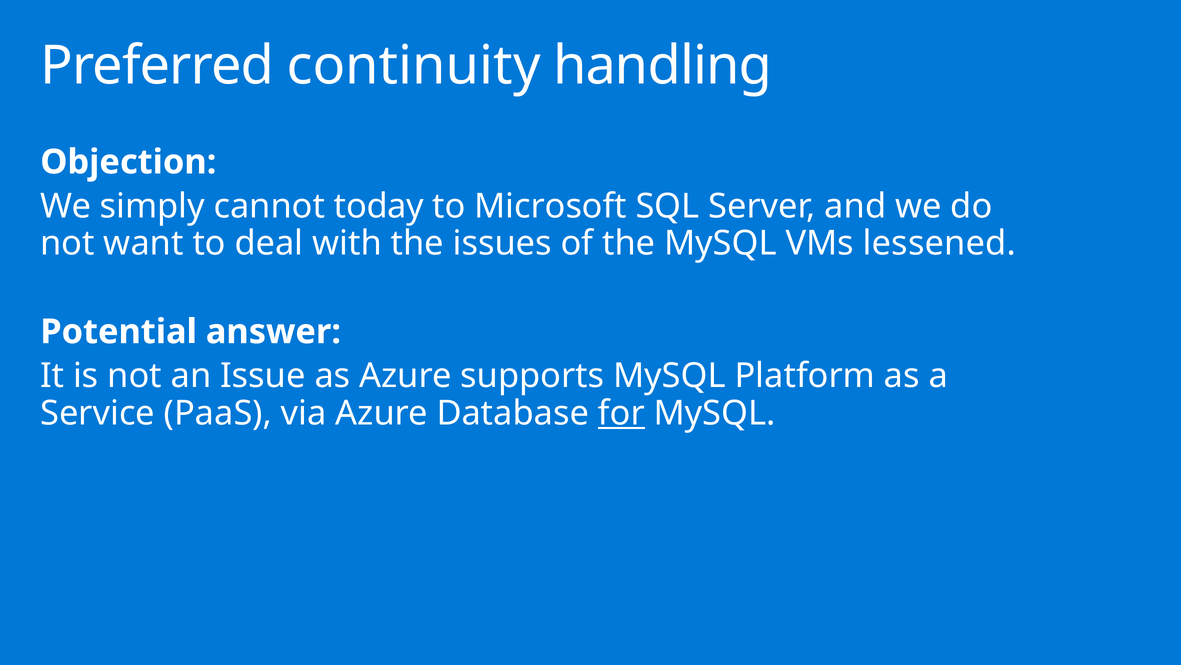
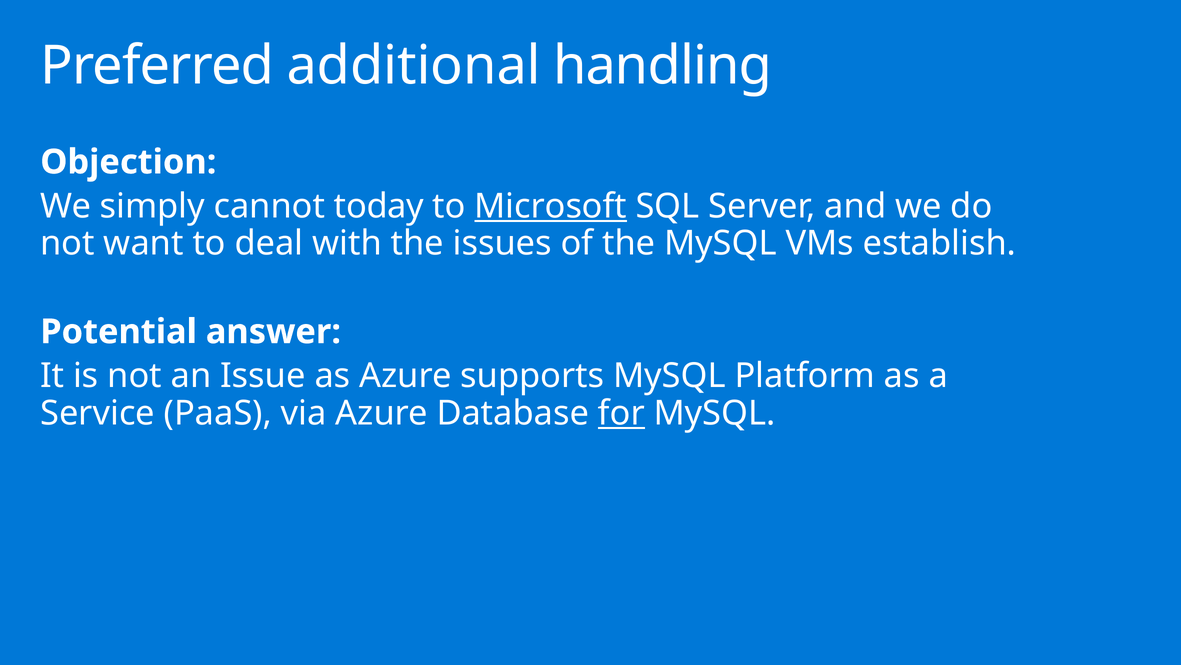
continuity: continuity -> additional
Microsoft underline: none -> present
lessened: lessened -> establish
